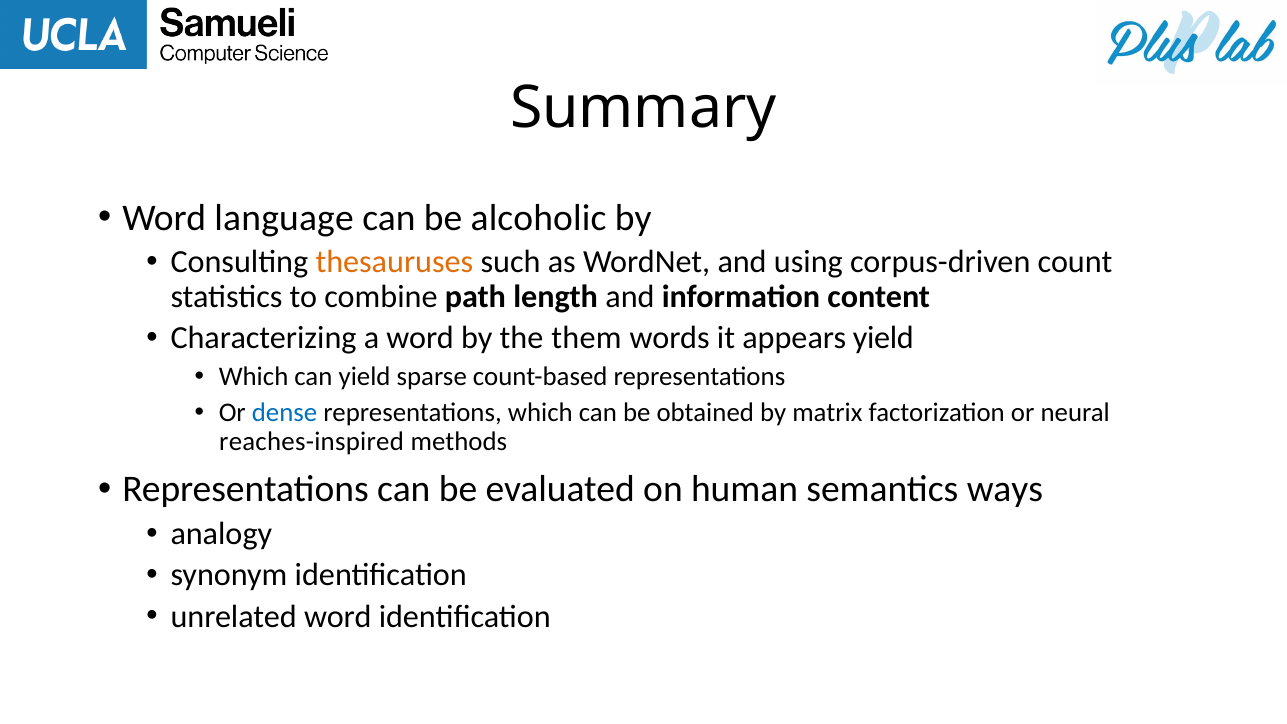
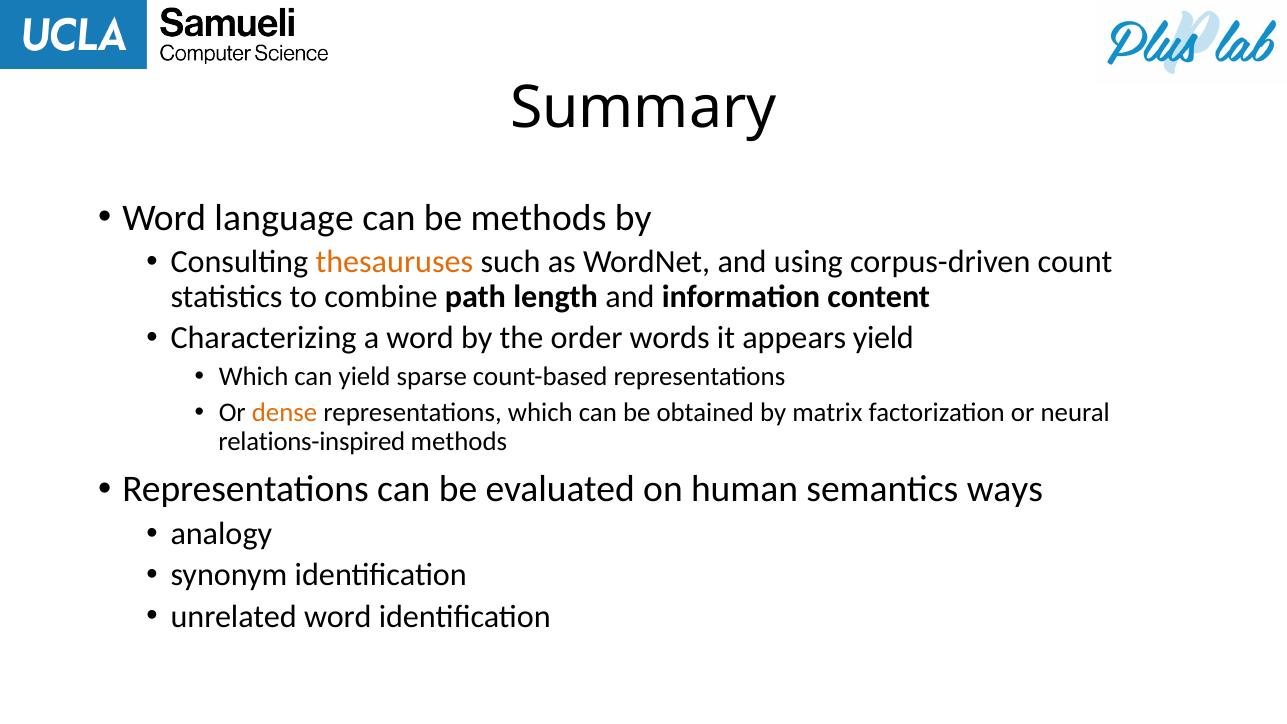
be alcoholic: alcoholic -> methods
them: them -> order
dense colour: blue -> orange
reaches-inspired: reaches-inspired -> relations-inspired
